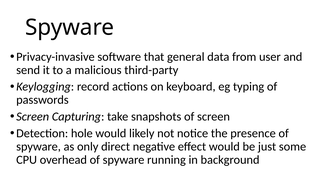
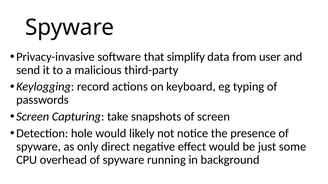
general: general -> simplify
